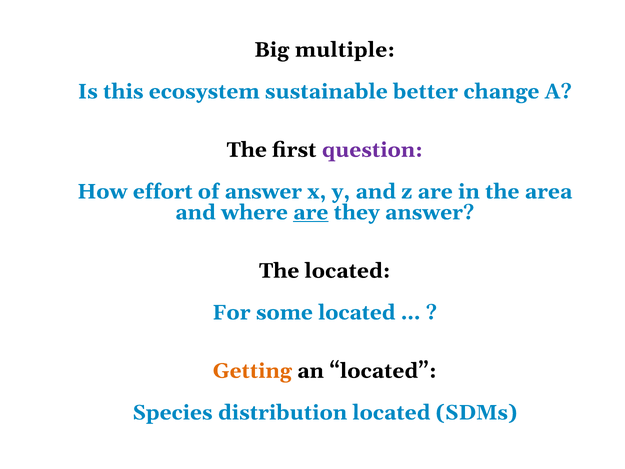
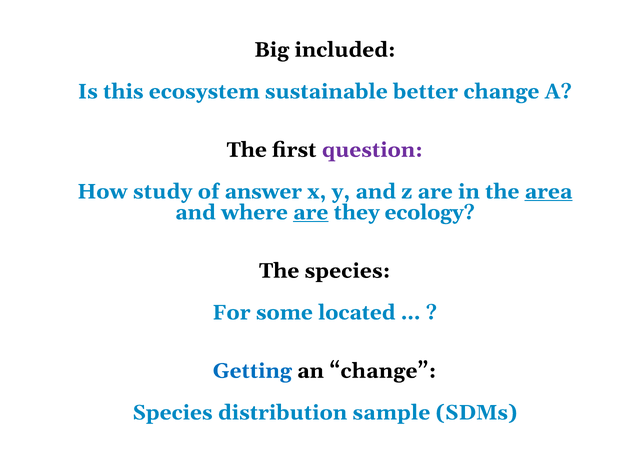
multiple: multiple -> included
effort: effort -> study
area underline: none -> present
they answer: answer -> ecology
The located: located -> species
Getting colour: orange -> blue
an located: located -> change
distribution located: located -> sample
